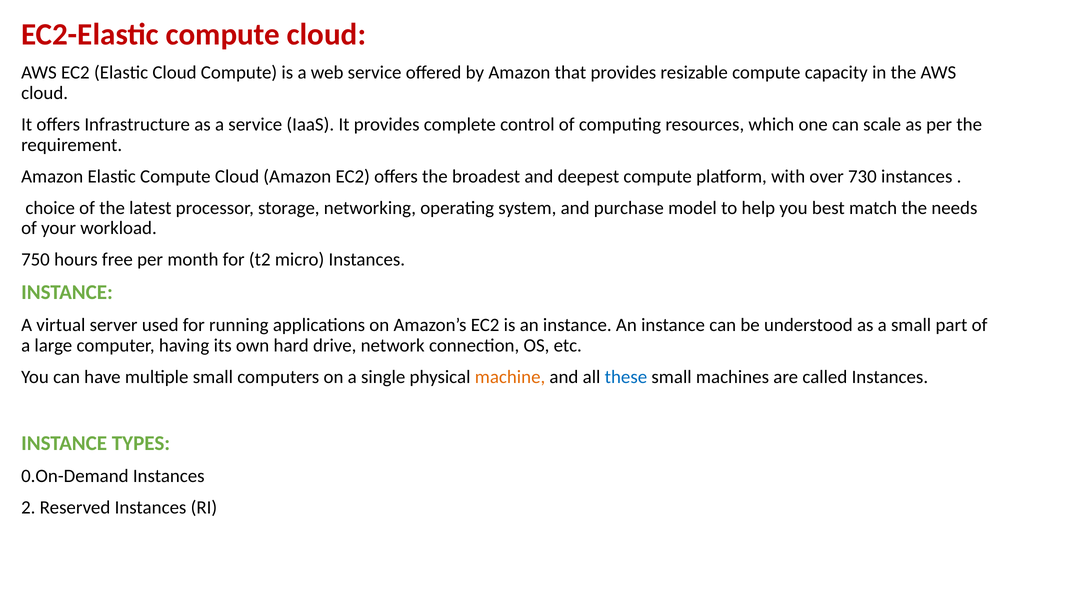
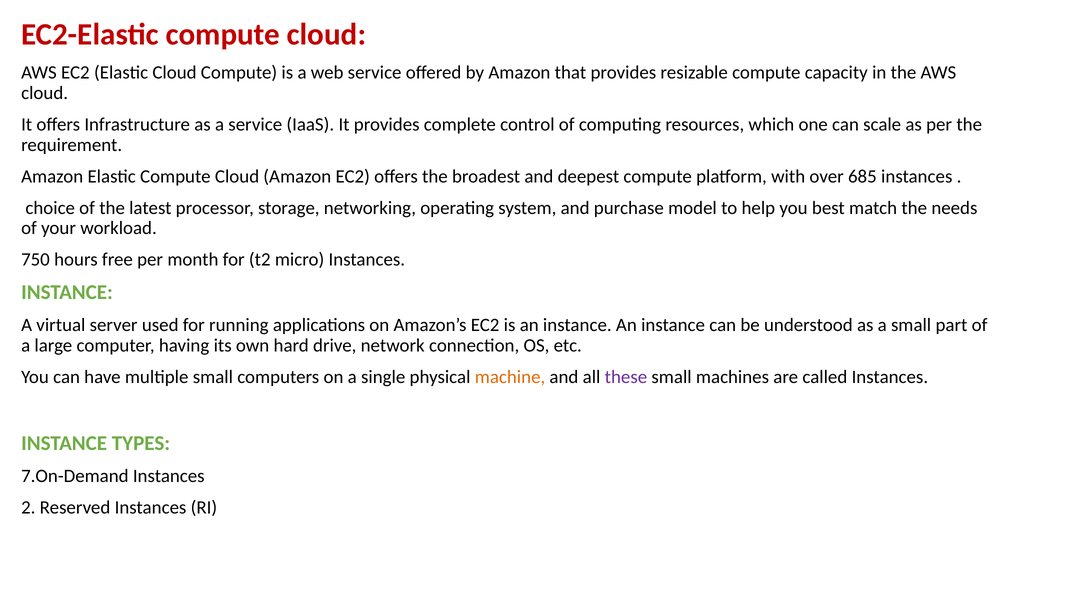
730: 730 -> 685
these colour: blue -> purple
0.On-Demand: 0.On-Demand -> 7.On-Demand
